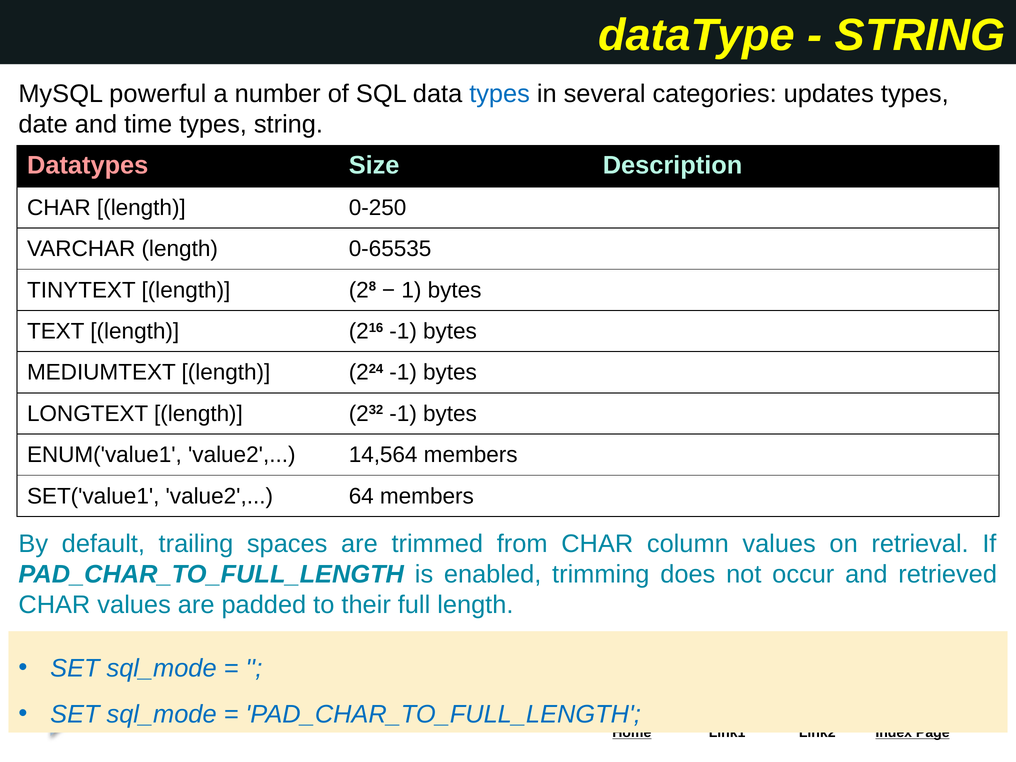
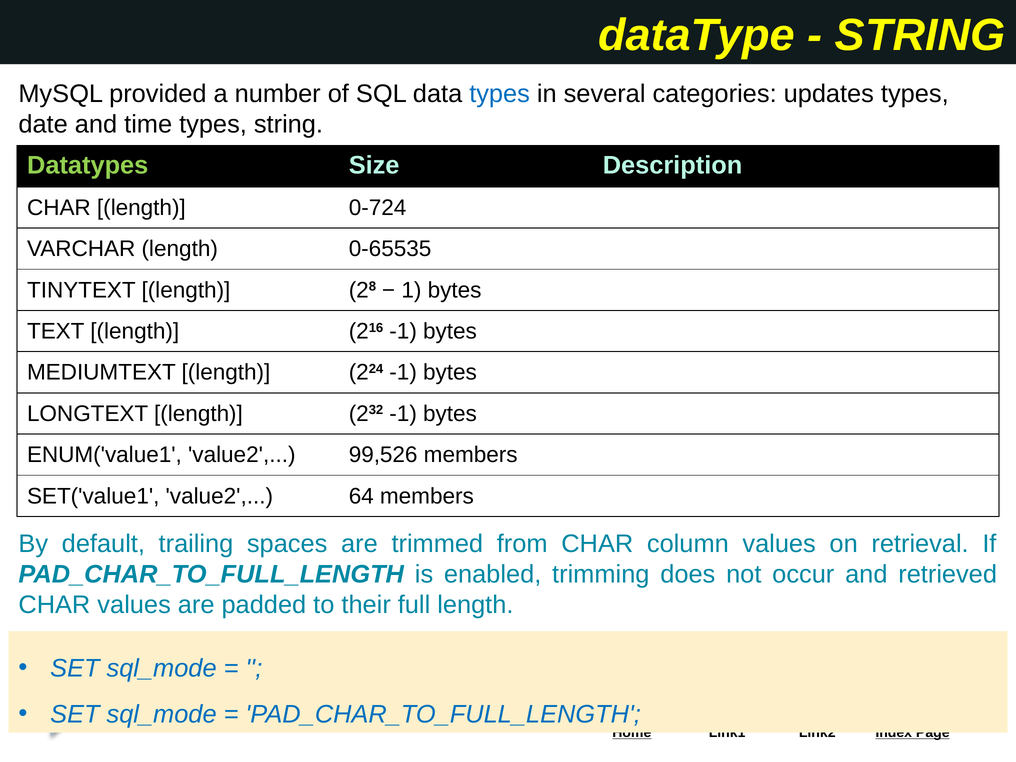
powerful: powerful -> provided
Datatypes colour: pink -> light green
0-250: 0-250 -> 0-724
14,564: 14,564 -> 99,526
